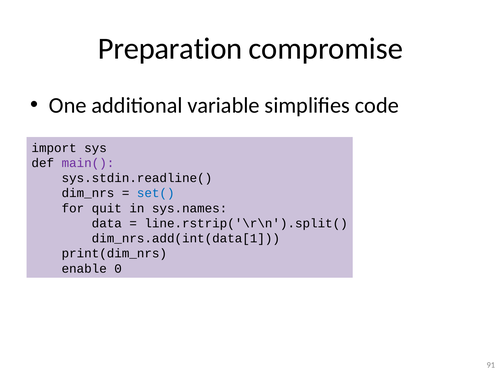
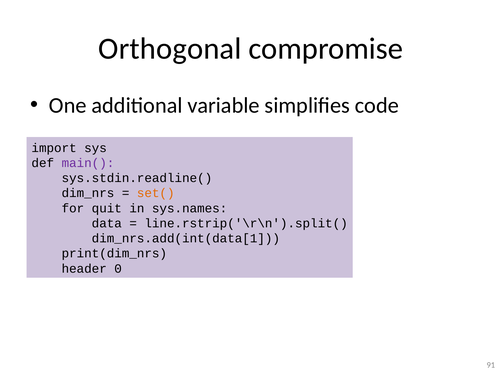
Preparation: Preparation -> Orthogonal
set( colour: blue -> orange
enable: enable -> header
